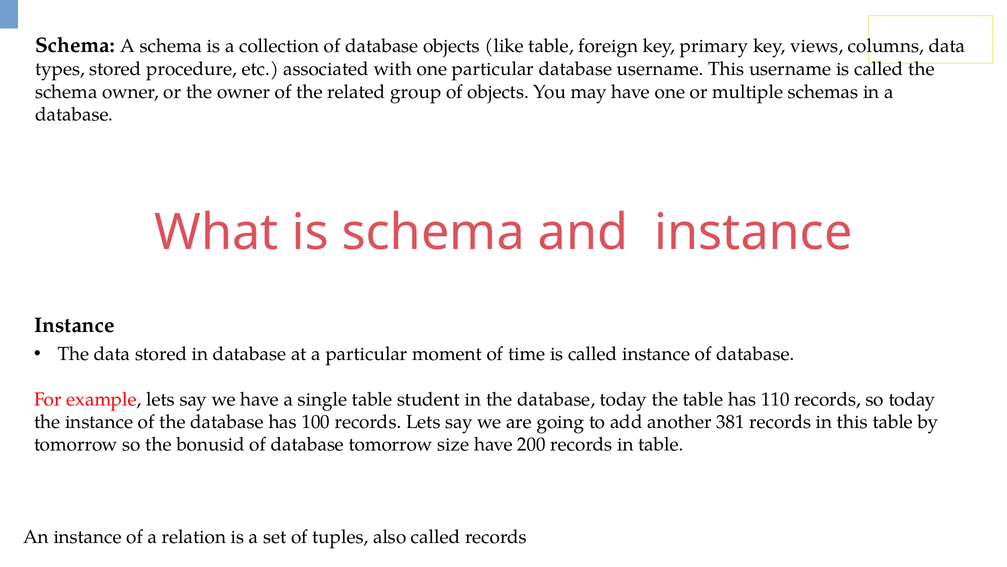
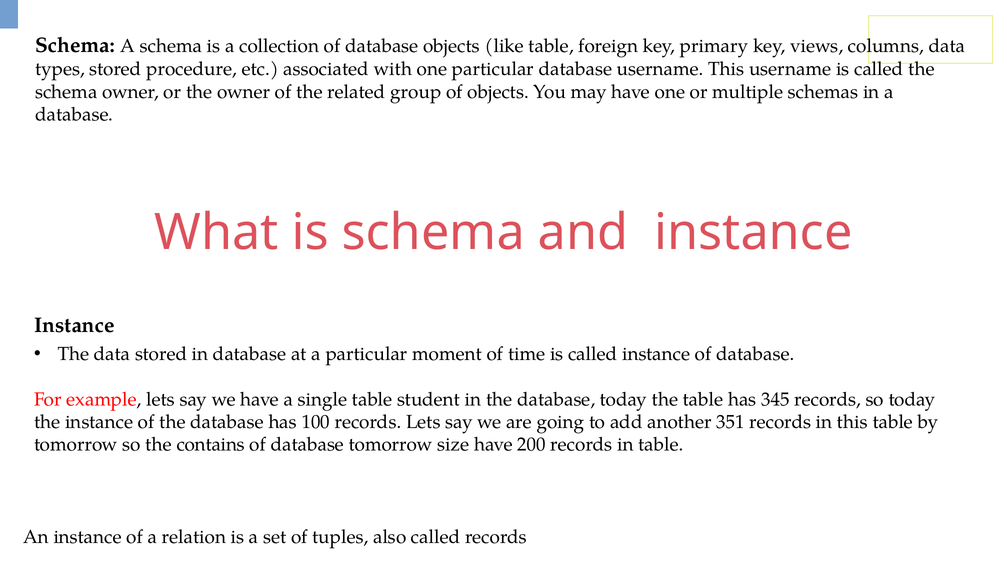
110: 110 -> 345
381: 381 -> 351
bonusid: bonusid -> contains
